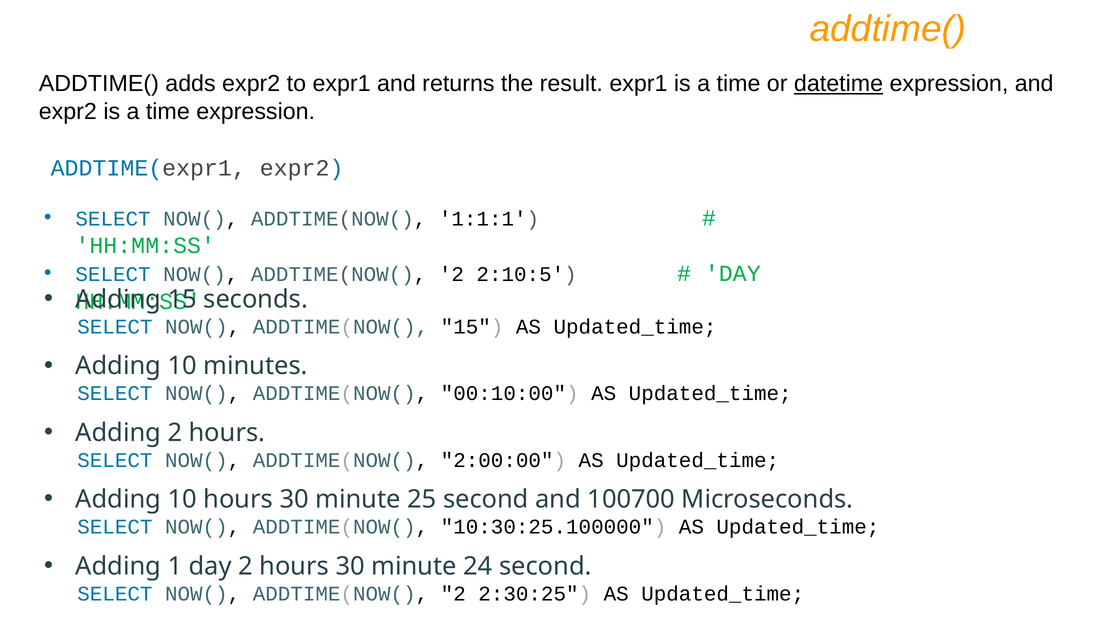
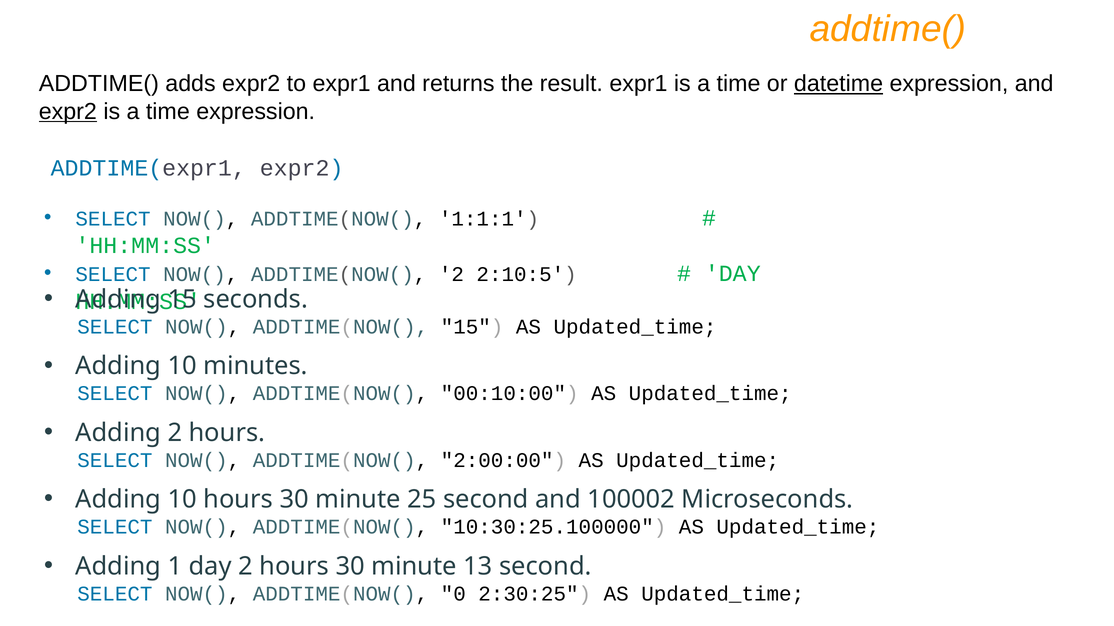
expr2 at (68, 112) underline: none -> present
100700: 100700 -> 100002
24: 24 -> 13
2 at (453, 594): 2 -> 0
